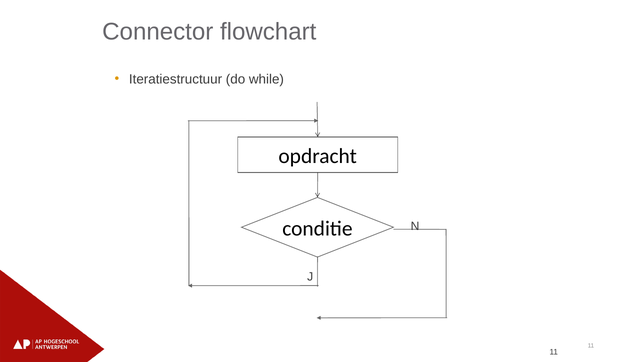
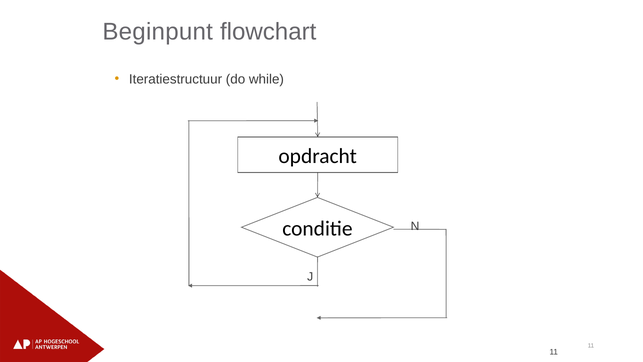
Connector: Connector -> Beginpunt
